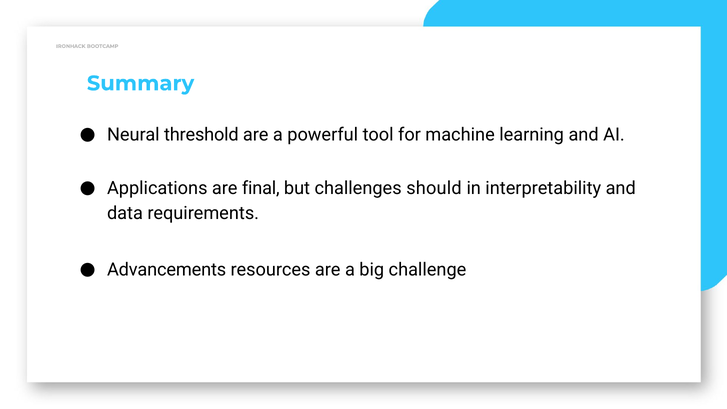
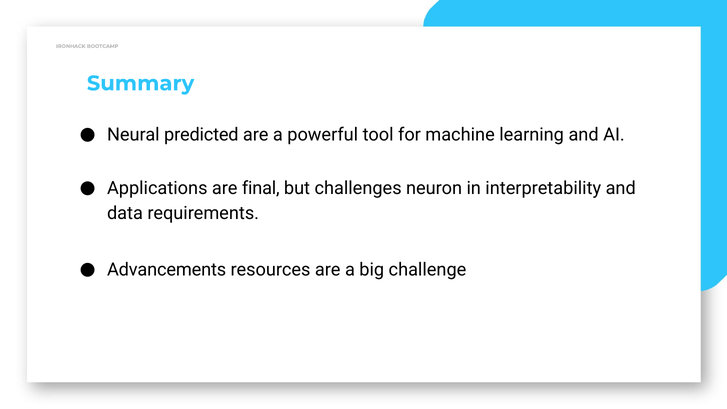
threshold: threshold -> predicted
should: should -> neuron
